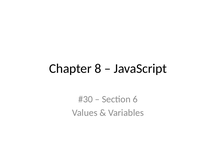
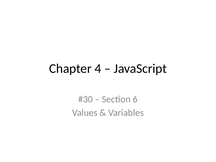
8: 8 -> 4
